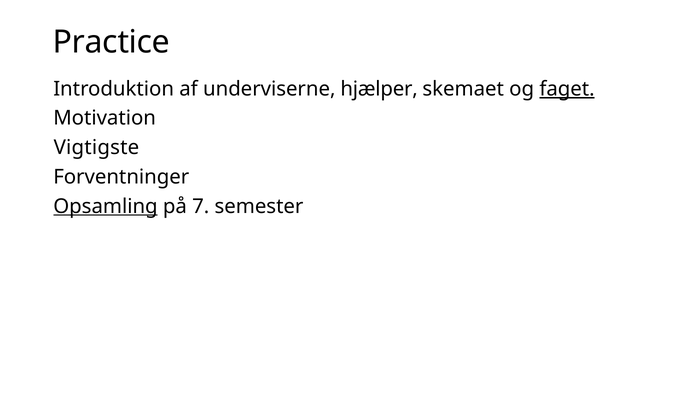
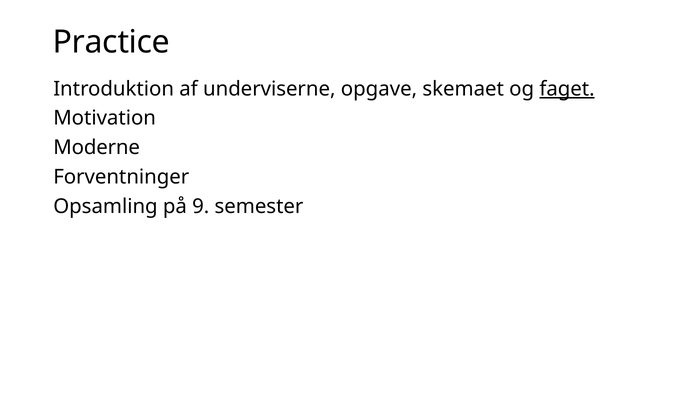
hjælper: hjælper -> opgave
Vigtigste: Vigtigste -> Moderne
Opsamling underline: present -> none
7: 7 -> 9
